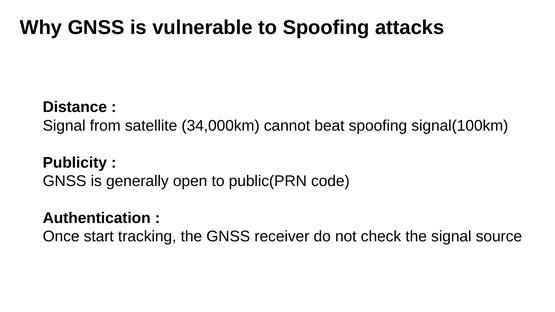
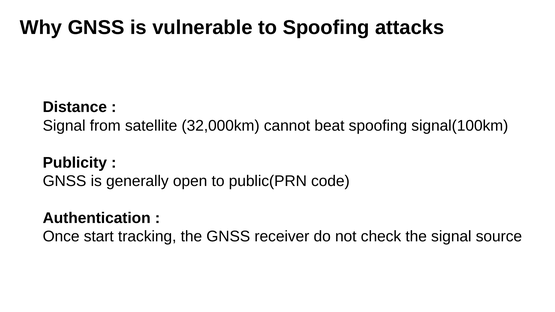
34,000km: 34,000km -> 32,000km
